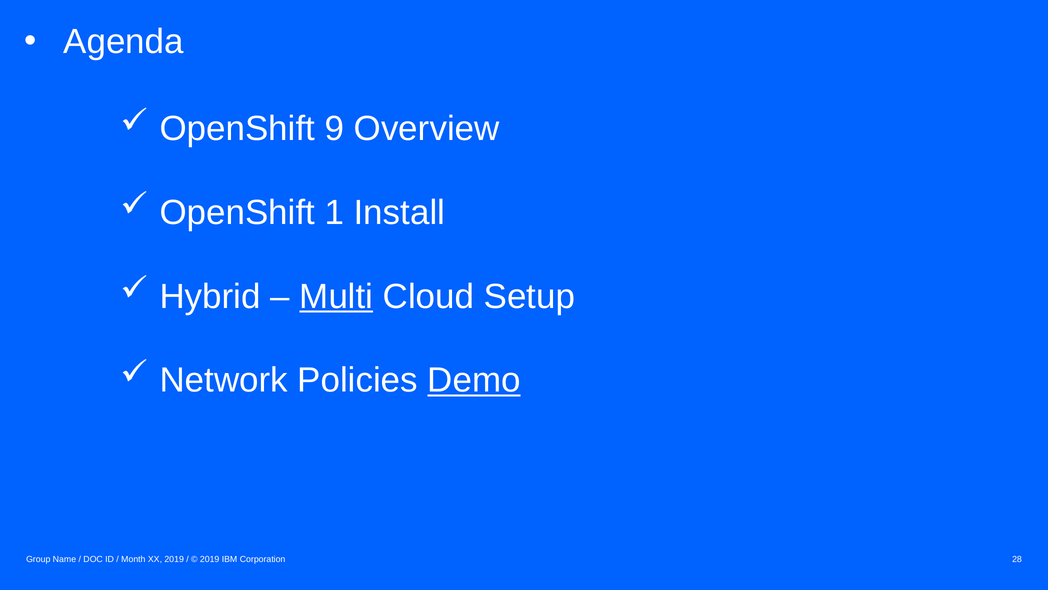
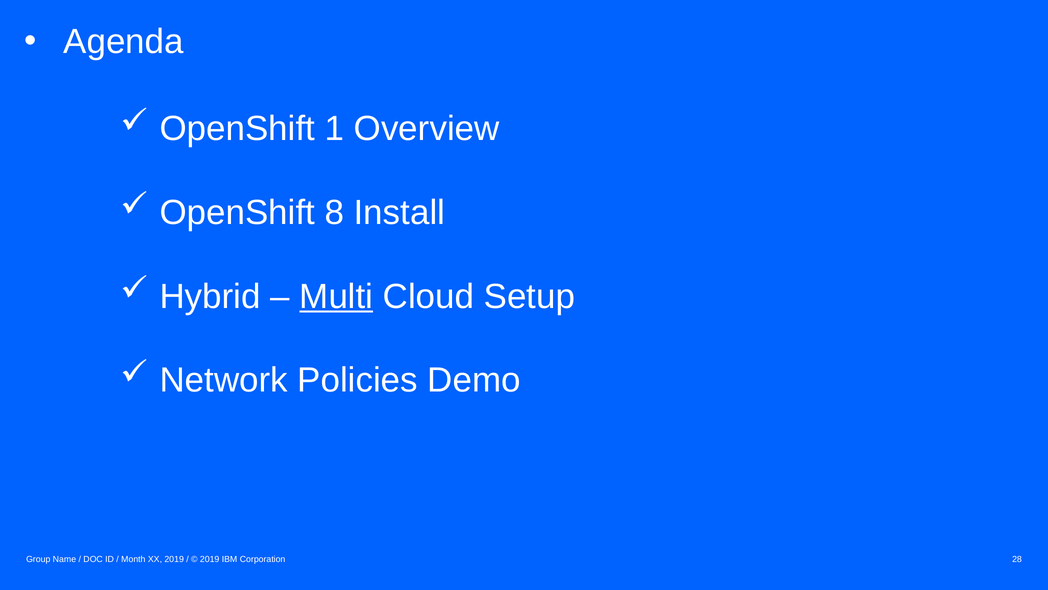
9: 9 -> 1
1: 1 -> 8
Demo underline: present -> none
